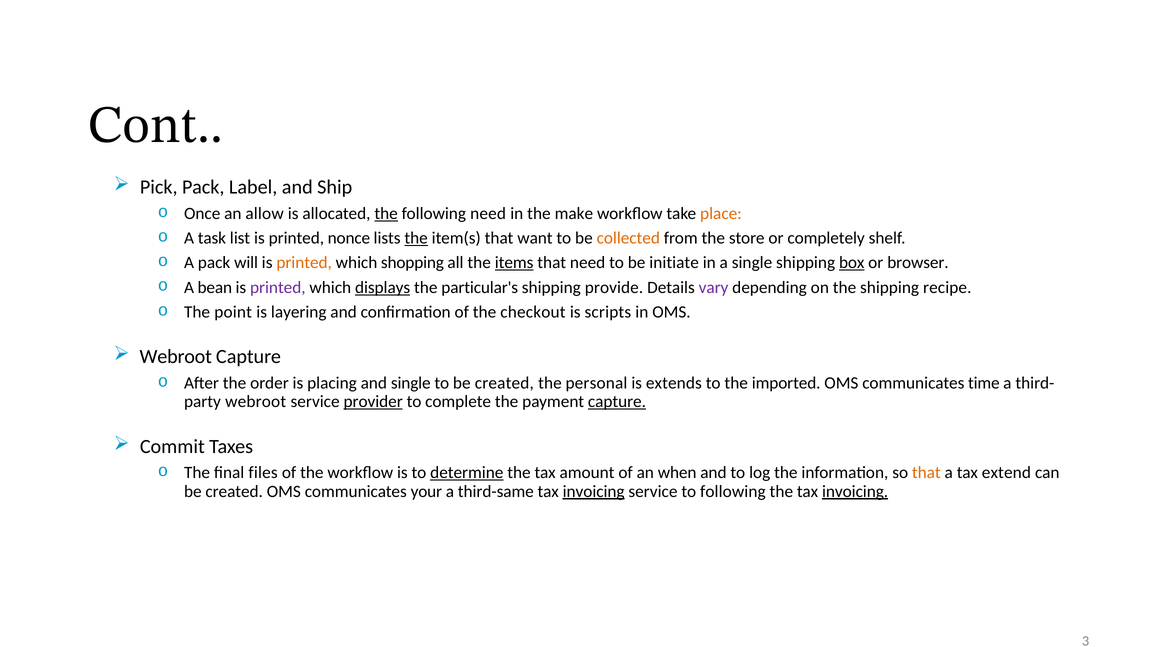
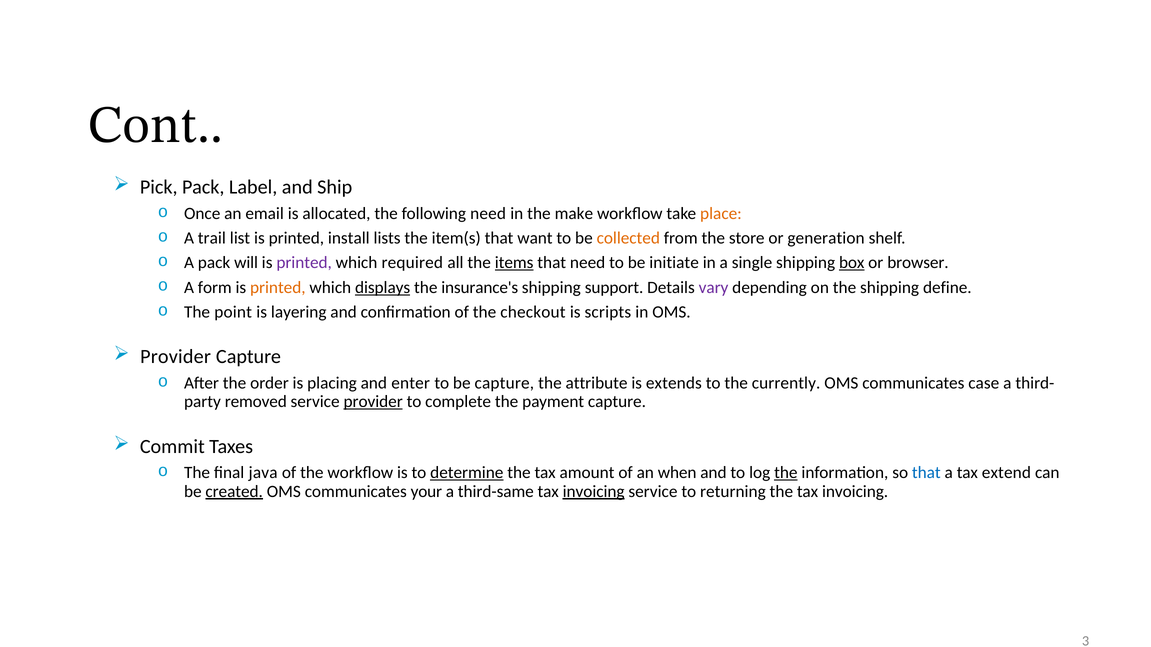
allow: allow -> email
the at (386, 214) underline: present -> none
task: task -> trail
nonce: nonce -> install
the at (416, 238) underline: present -> none
completely: completely -> generation
printed at (304, 263) colour: orange -> purple
shopping: shopping -> required
bean: bean -> form
printed at (278, 288) colour: purple -> orange
particular's: particular's -> insurance's
provide: provide -> support
recipe: recipe -> define
Webroot at (176, 357): Webroot -> Provider
and single: single -> enter
to be created: created -> capture
personal: personal -> attribute
imported: imported -> currently
time: time -> case
webroot at (256, 402): webroot -> removed
capture at (617, 402) underline: present -> none
files: files -> java
the at (786, 473) underline: none -> present
that at (926, 473) colour: orange -> blue
created at (234, 492) underline: none -> present
to following: following -> returning
invoicing at (855, 492) underline: present -> none
